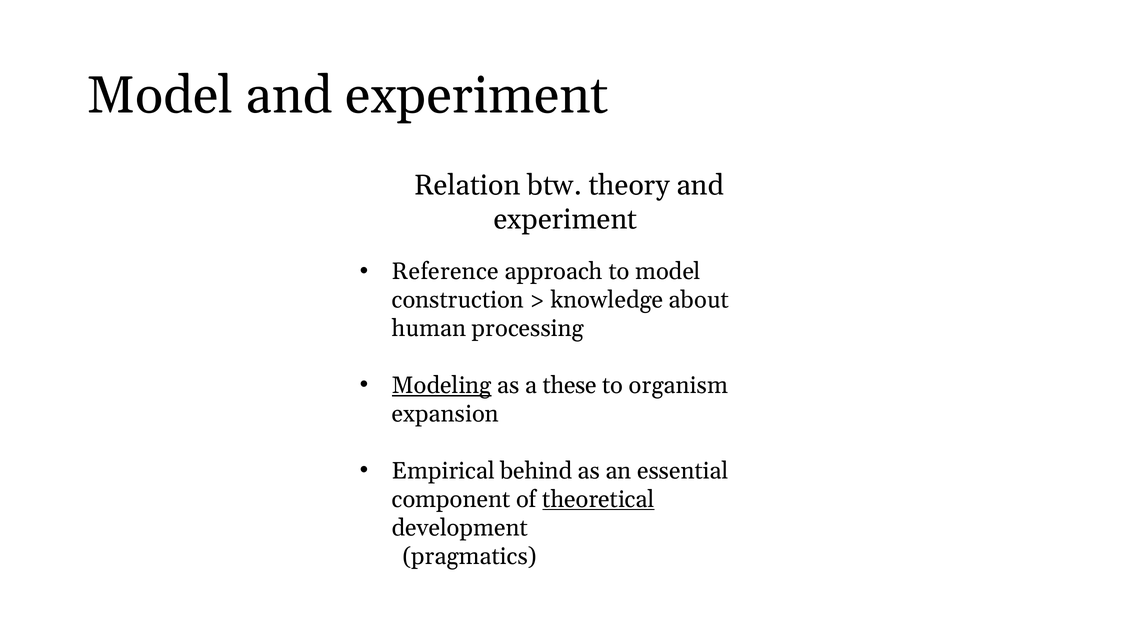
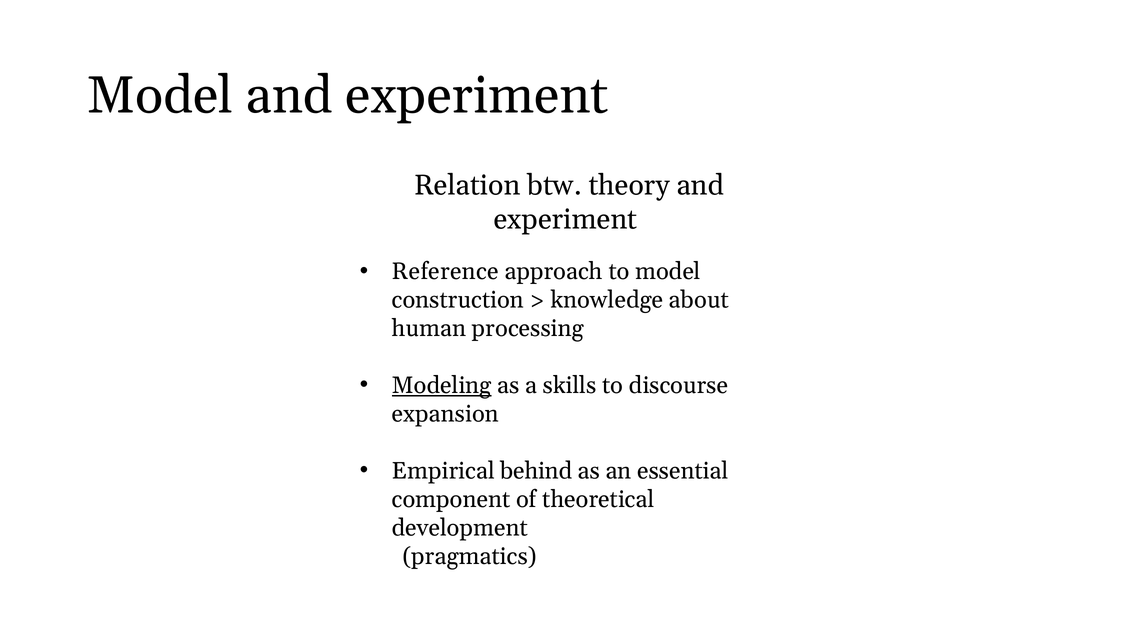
these: these -> skills
organism: organism -> discourse
theoretical underline: present -> none
